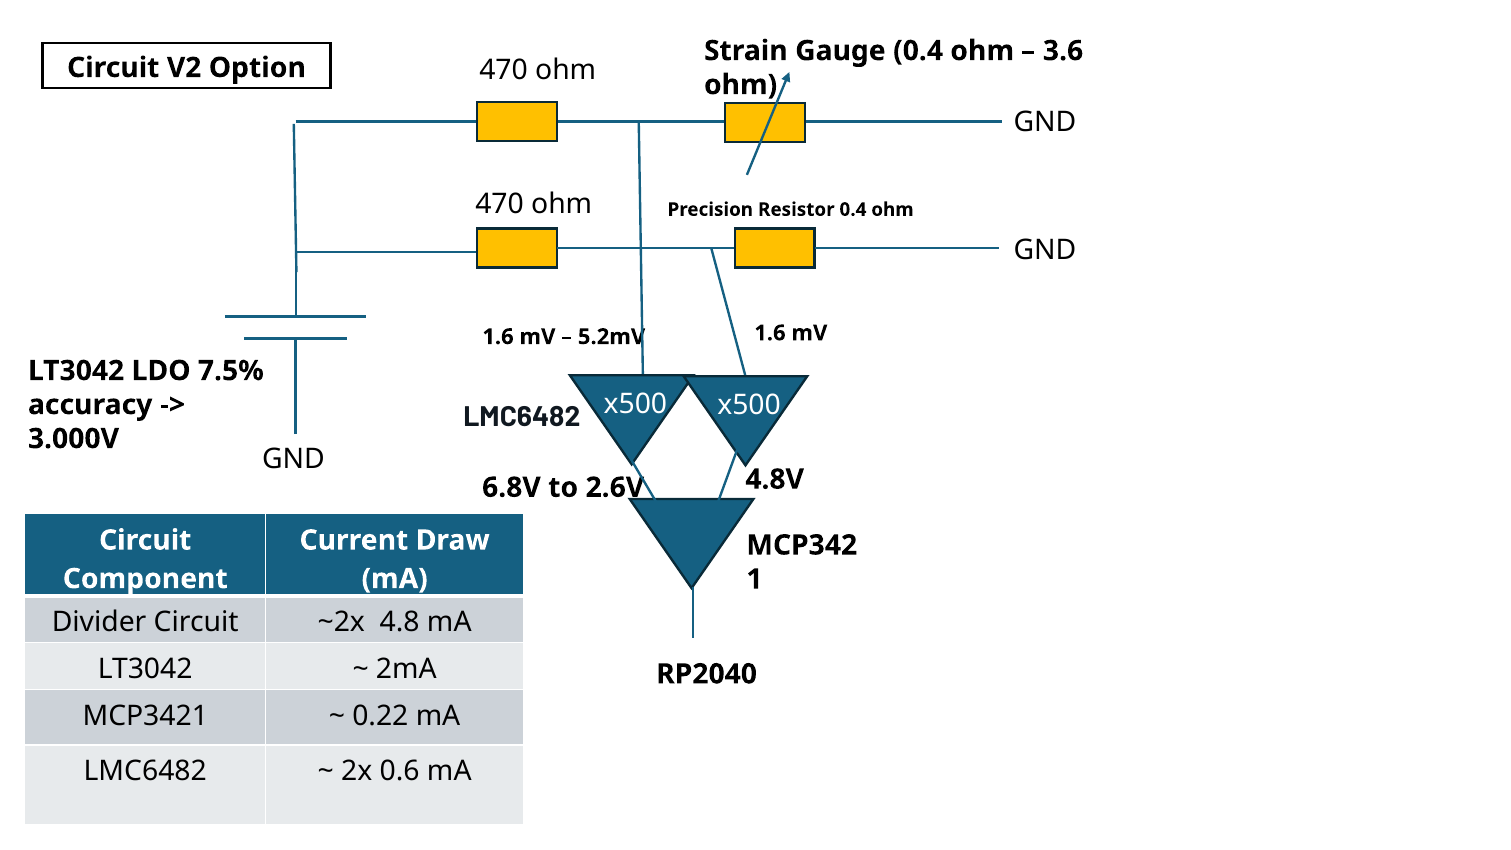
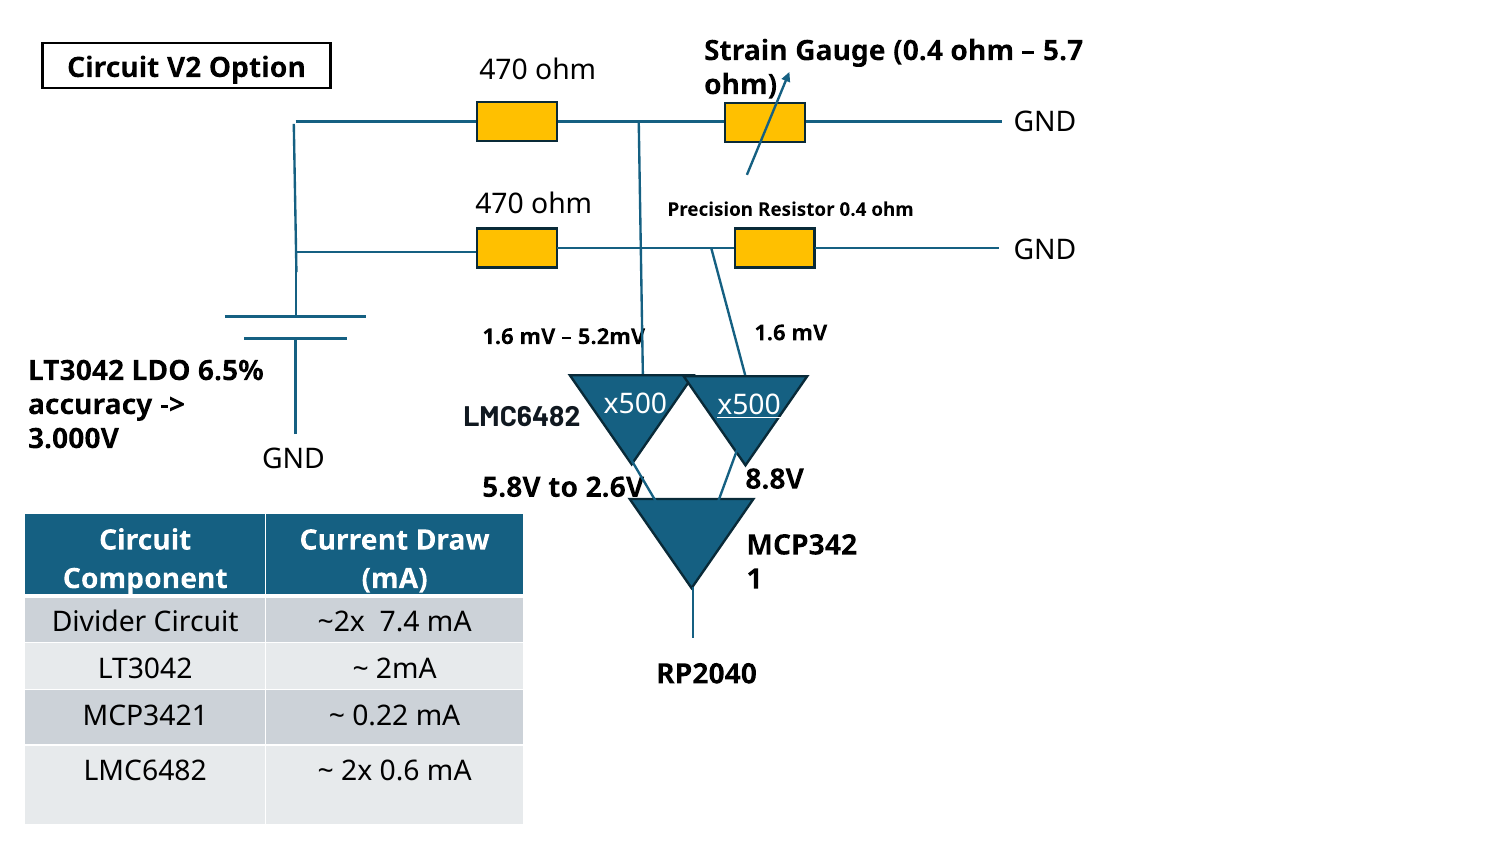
3.6: 3.6 -> 5.7
7.5%: 7.5% -> 6.5%
x500 at (749, 405) underline: none -> present
4.8V: 4.8V -> 8.8V
6.8V: 6.8V -> 5.8V
4.8: 4.8 -> 7.4
